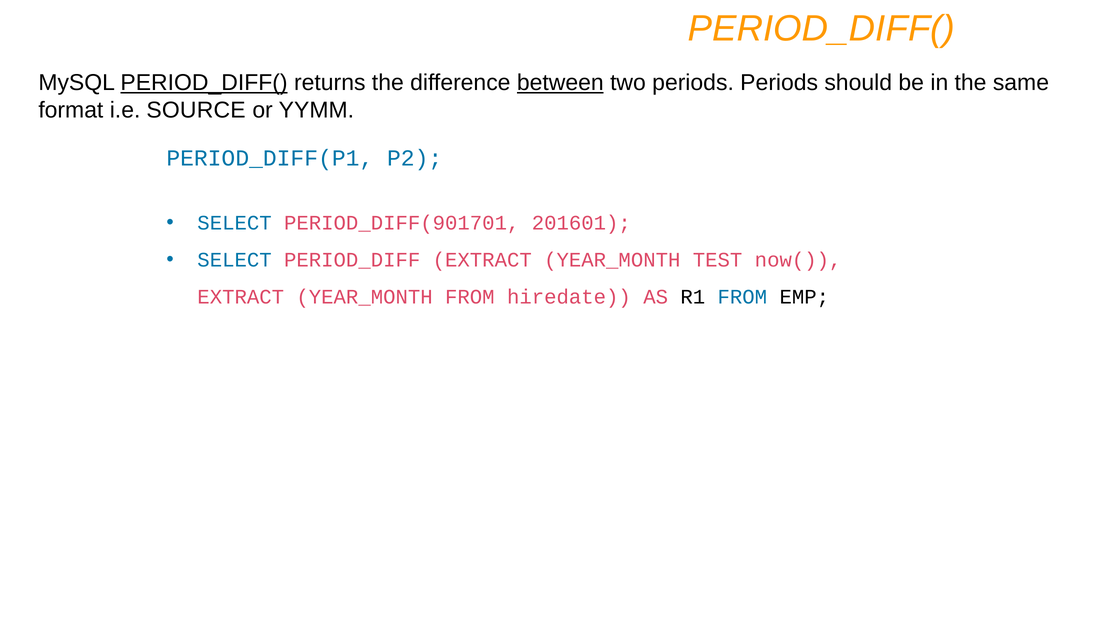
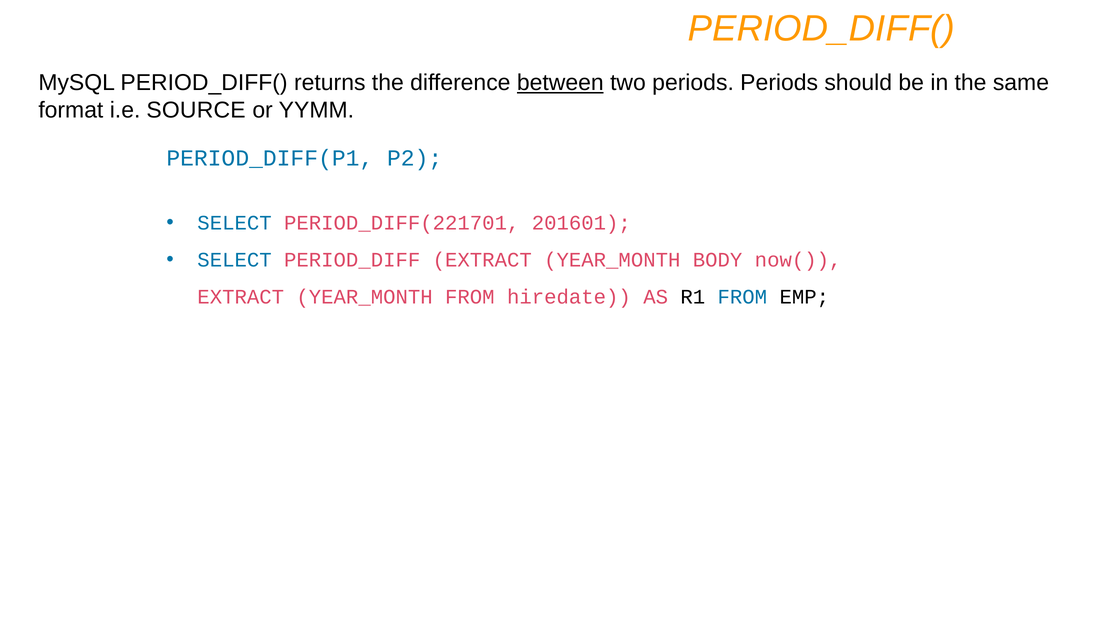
PERIOD_DIFF( at (204, 83) underline: present -> none
PERIOD_DIFF(901701: PERIOD_DIFF(901701 -> PERIOD_DIFF(221701
TEST: TEST -> BODY
